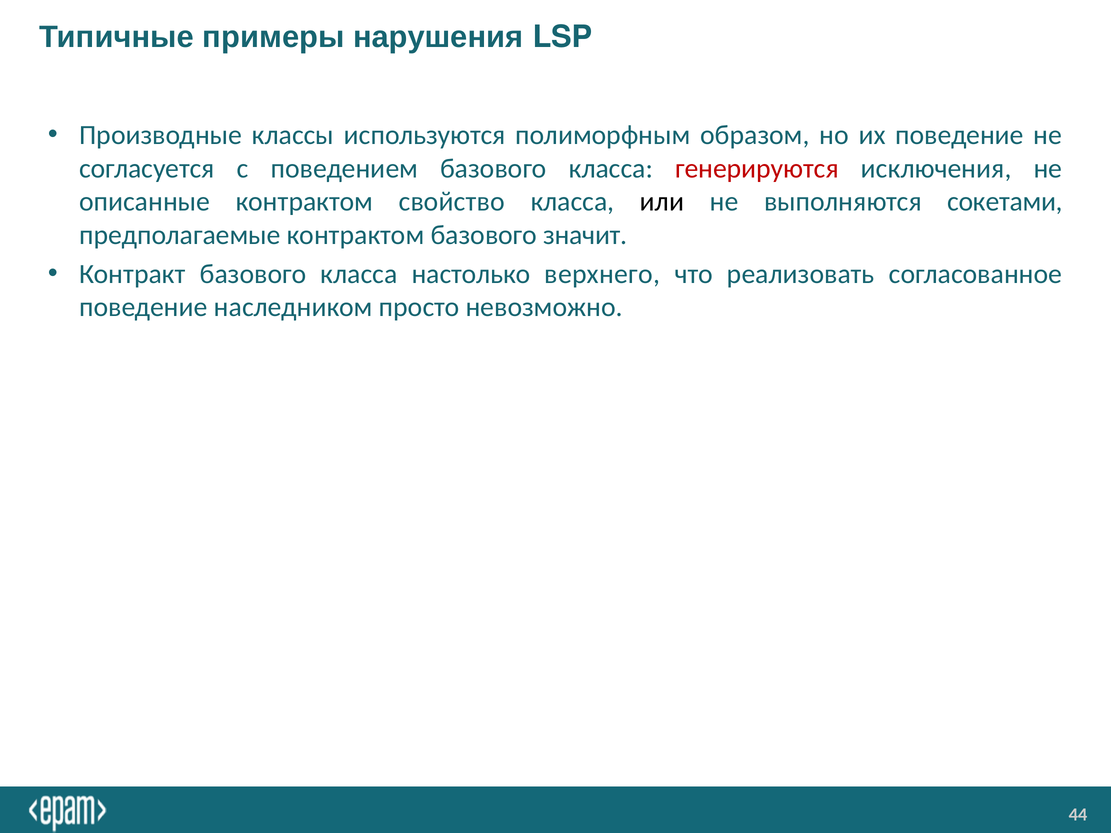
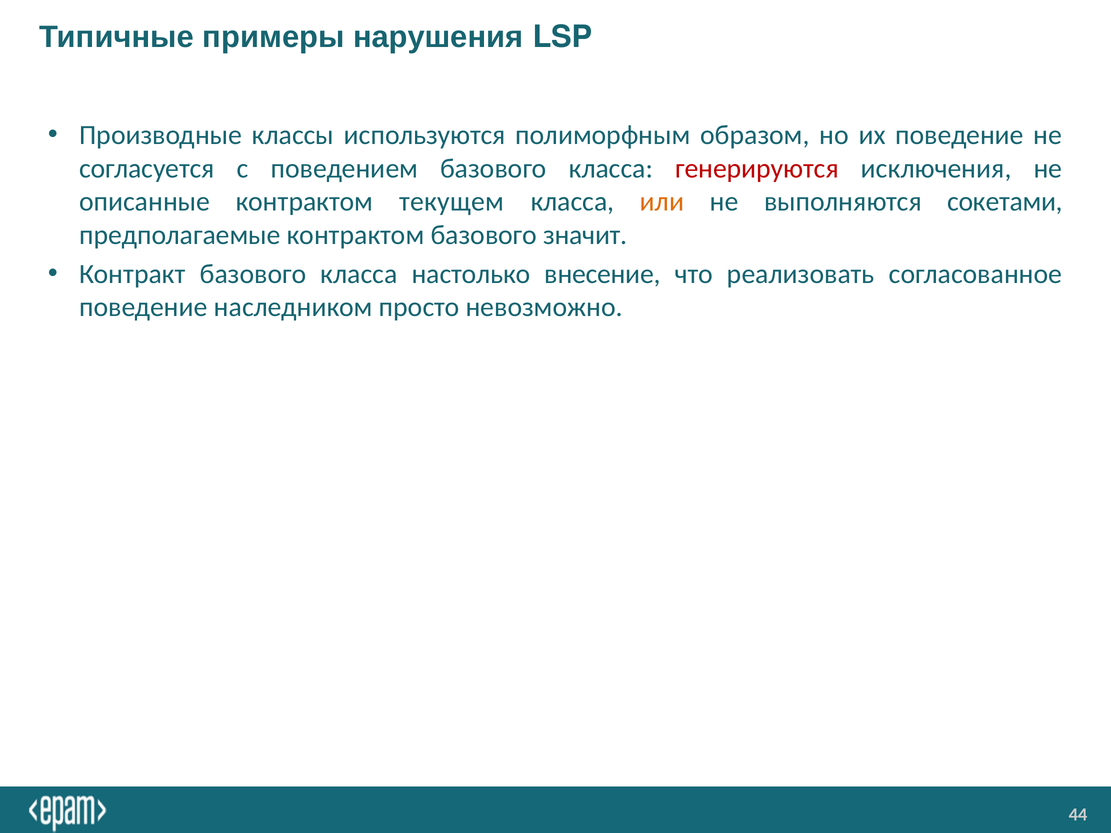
свойство: свойство -> текущем
или colour: black -> orange
верхнего: верхнего -> внесение
